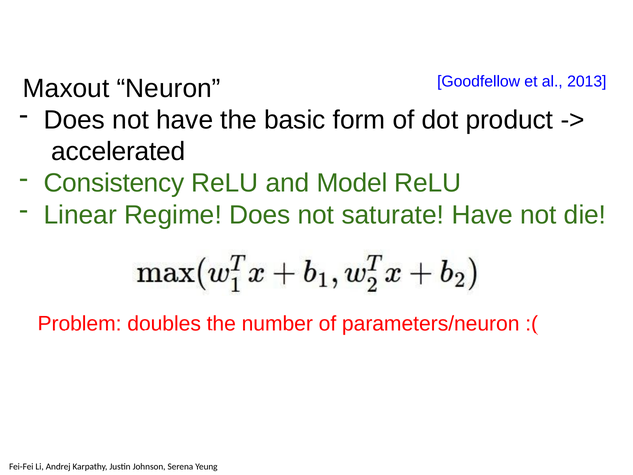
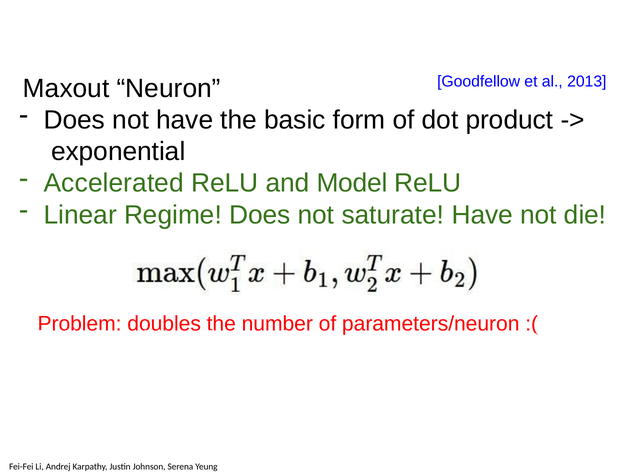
accelerated: accelerated -> exponential
Consistency: Consistency -> Accelerated
